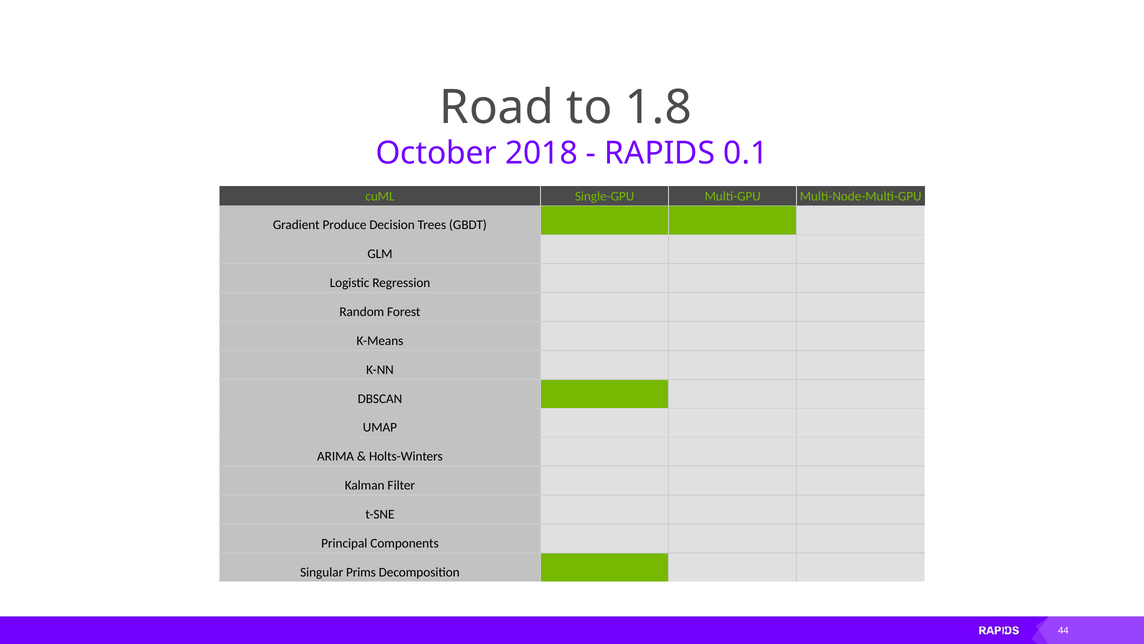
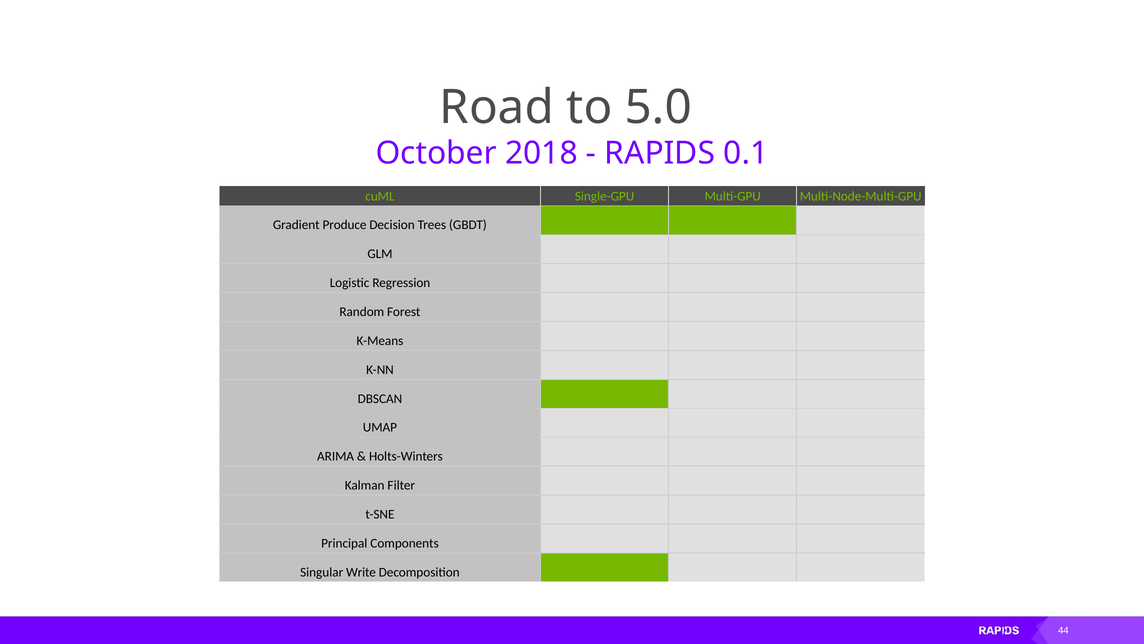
1.8: 1.8 -> 5.0
Prims: Prims -> Write
